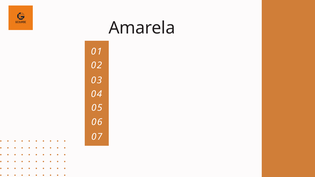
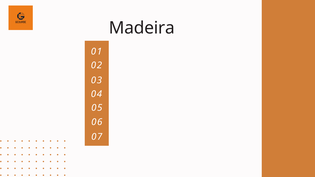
Amarela: Amarela -> Madeira
